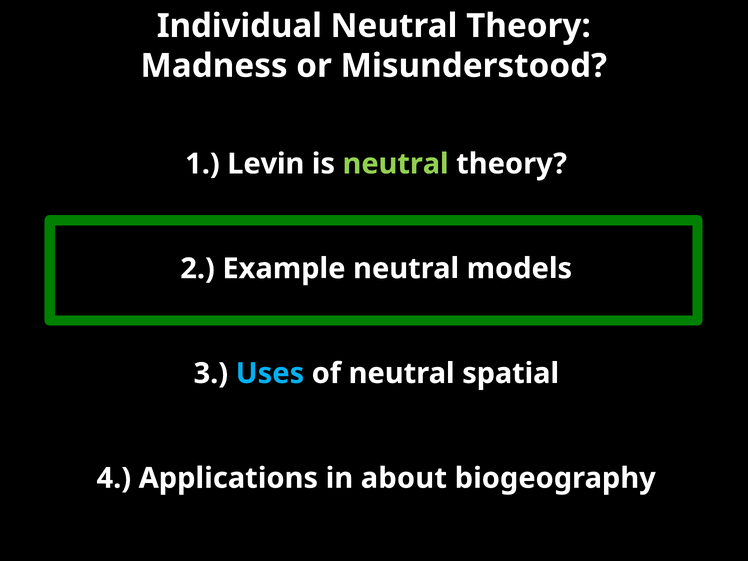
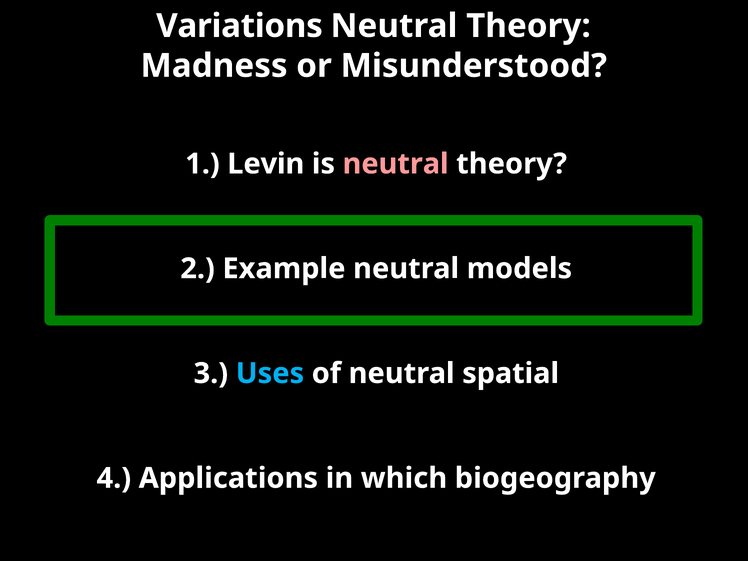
Individual: Individual -> Variations
neutral at (396, 164) colour: light green -> pink
about: about -> which
